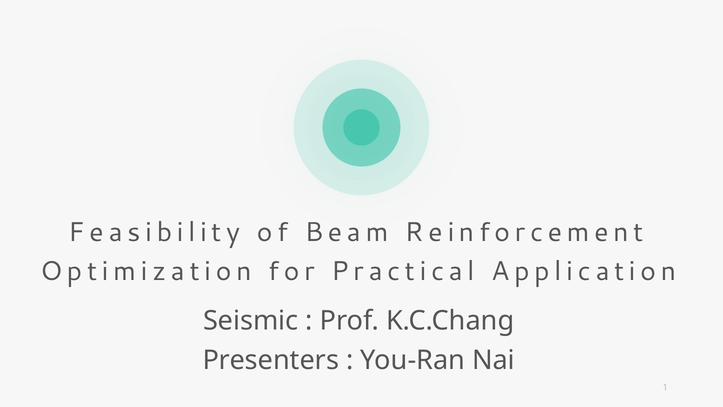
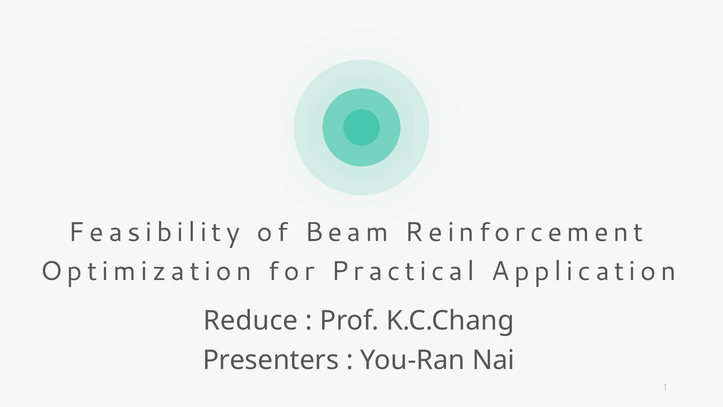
Seismic: Seismic -> Reduce
